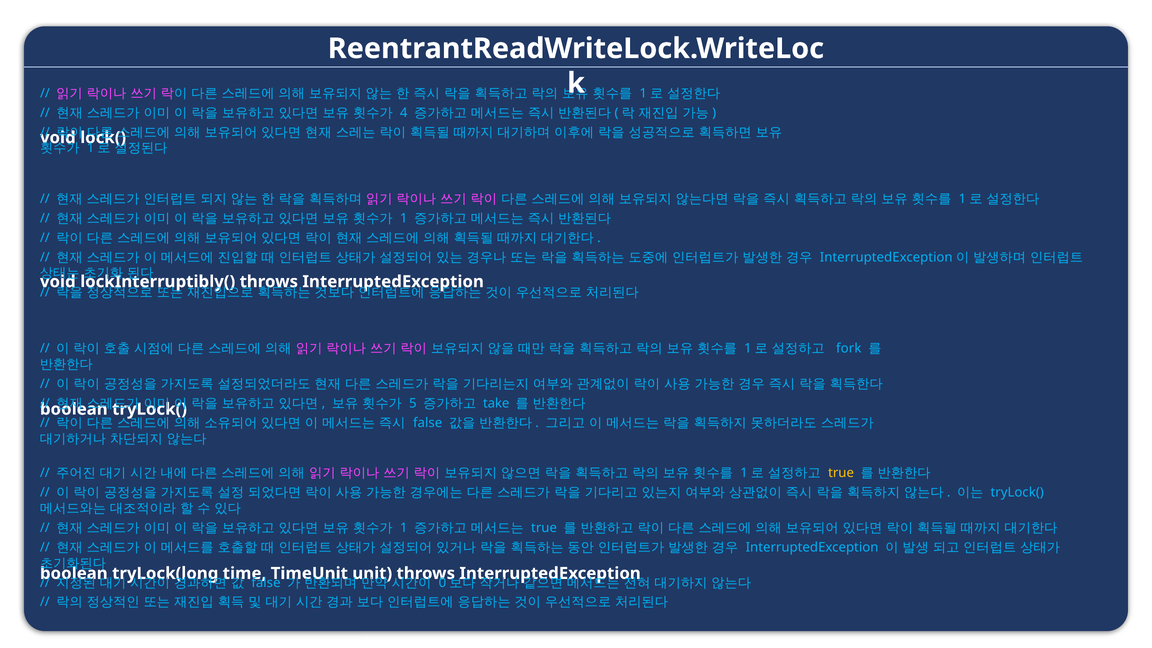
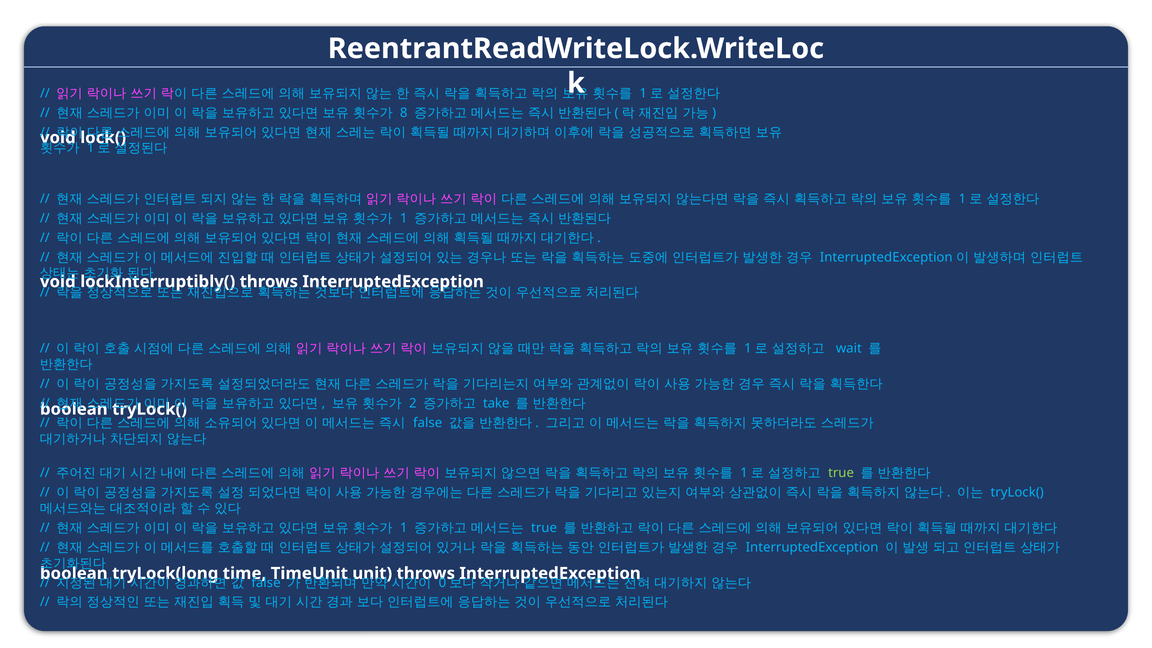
4: 4 -> 8
fork: fork -> wait
5: 5 -> 2
true at (841, 473) colour: yellow -> light green
